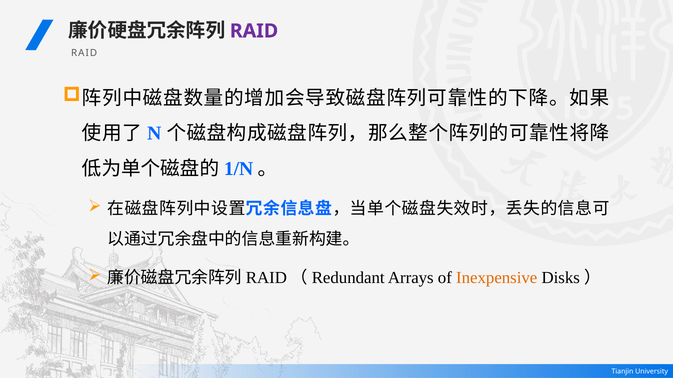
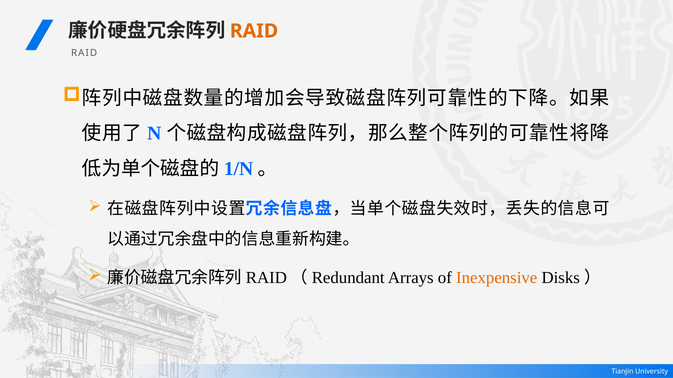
RAID at (254, 31) colour: purple -> orange
